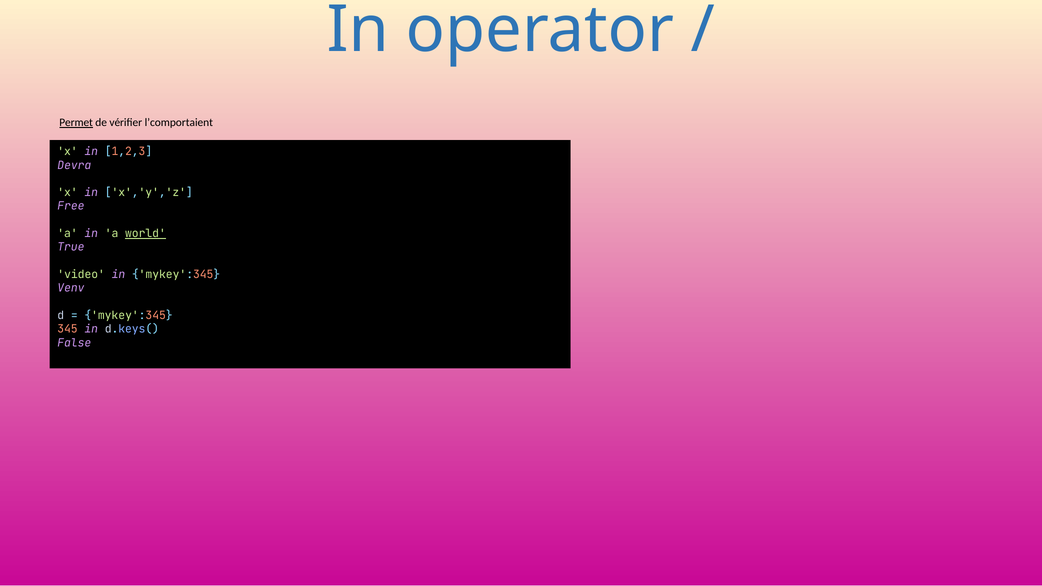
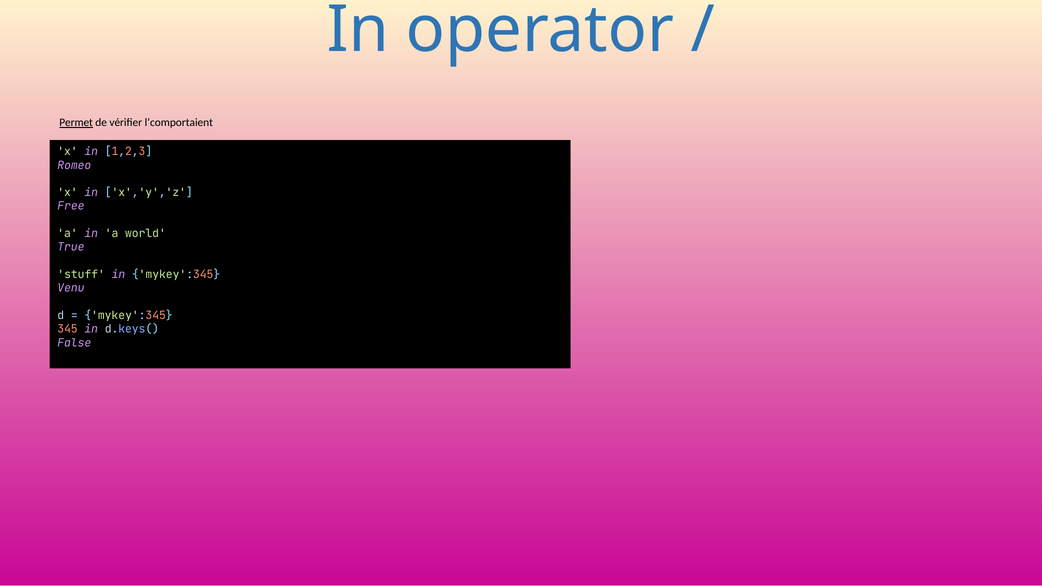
Devra: Devra -> Romeo
world underline: present -> none
video: video -> stuff
Venv: Venv -> Venu
